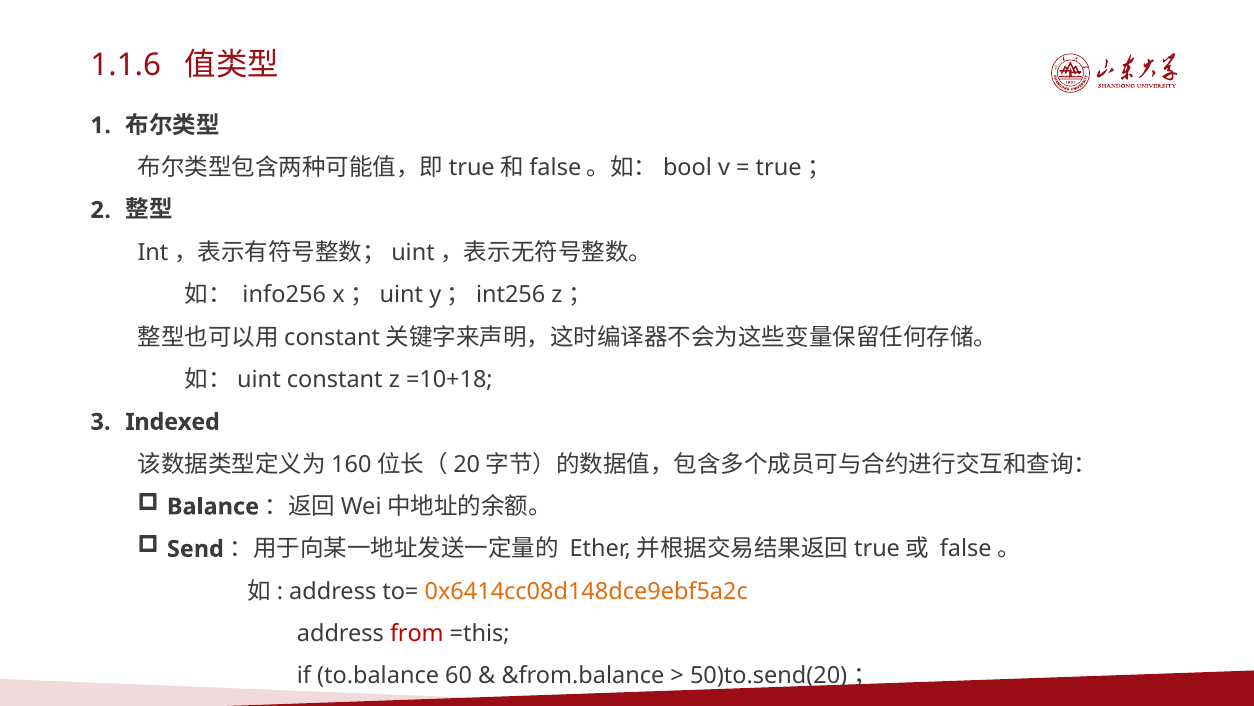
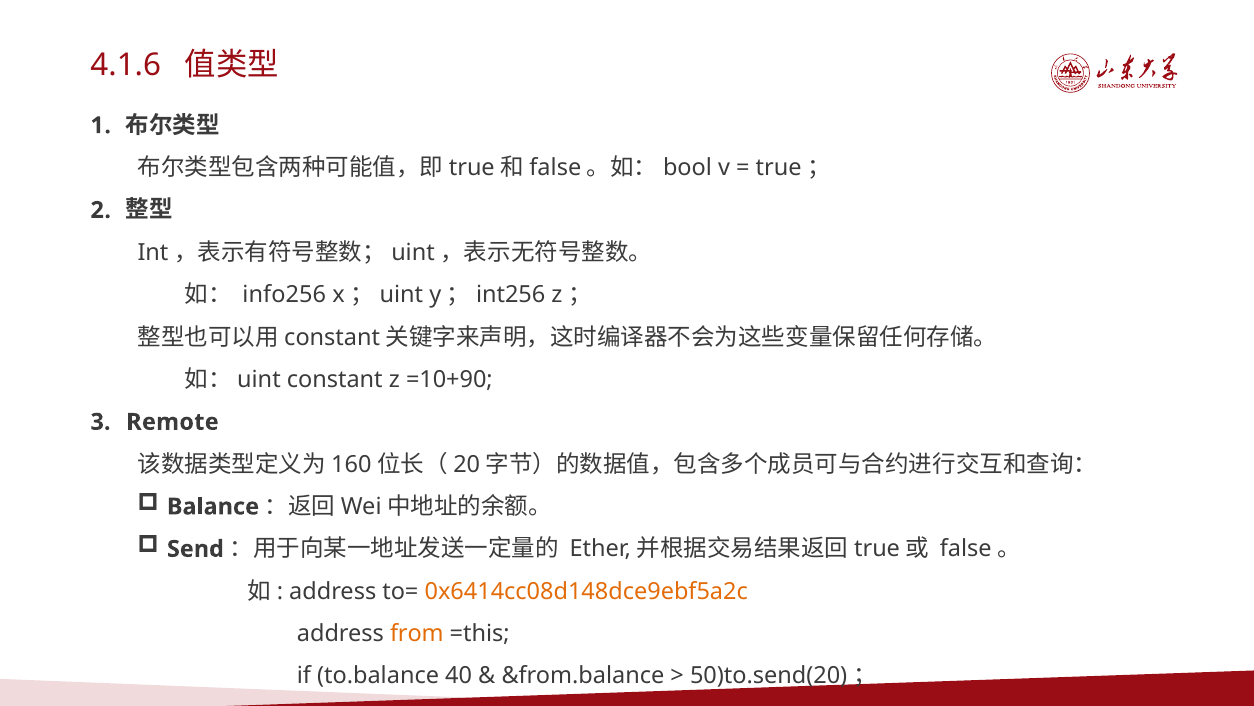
1.1.6: 1.1.6 -> 4.1.6
=10+18: =10+18 -> =10+90
Indexed: Indexed -> Remote
from colour: red -> orange
60: 60 -> 40
